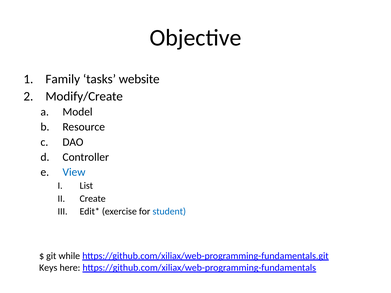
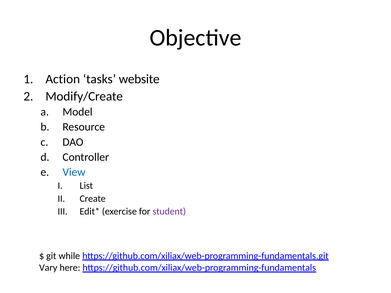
Family: Family -> Action
student colour: blue -> purple
Keys: Keys -> Vary
